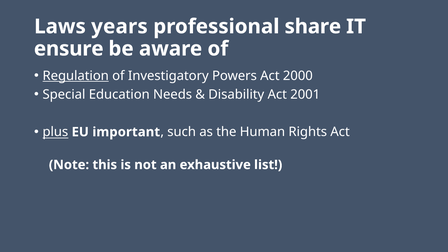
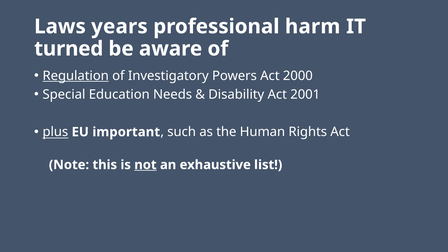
share: share -> harm
ensure: ensure -> turned
not underline: none -> present
